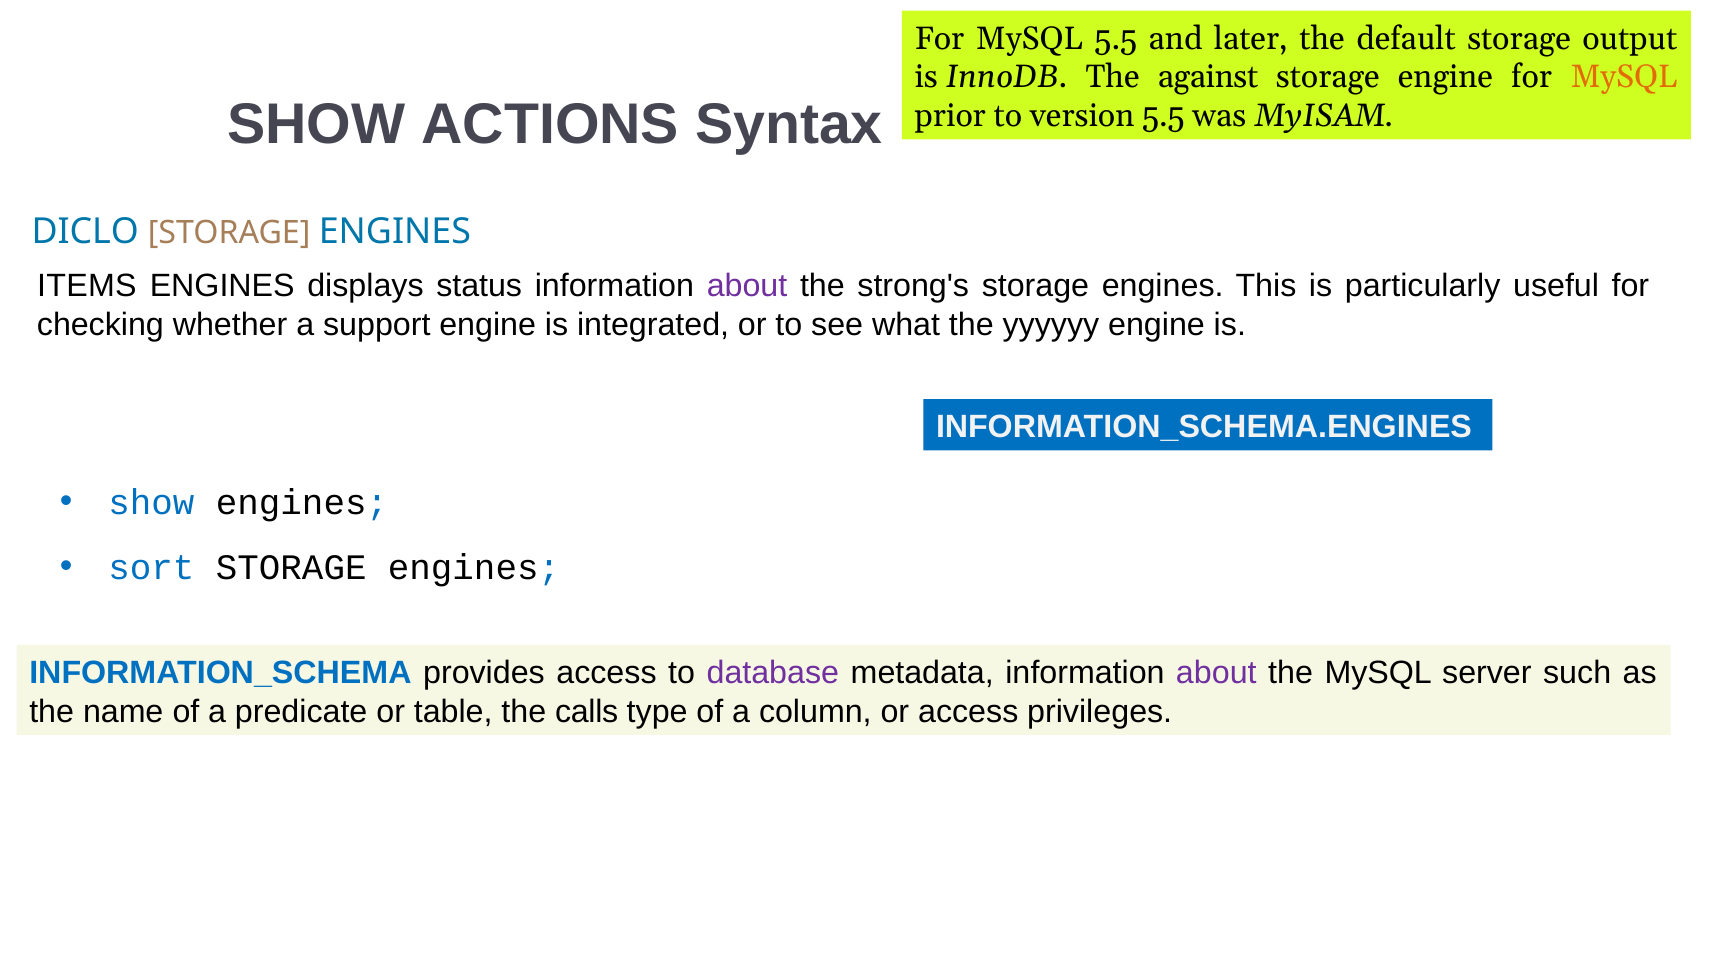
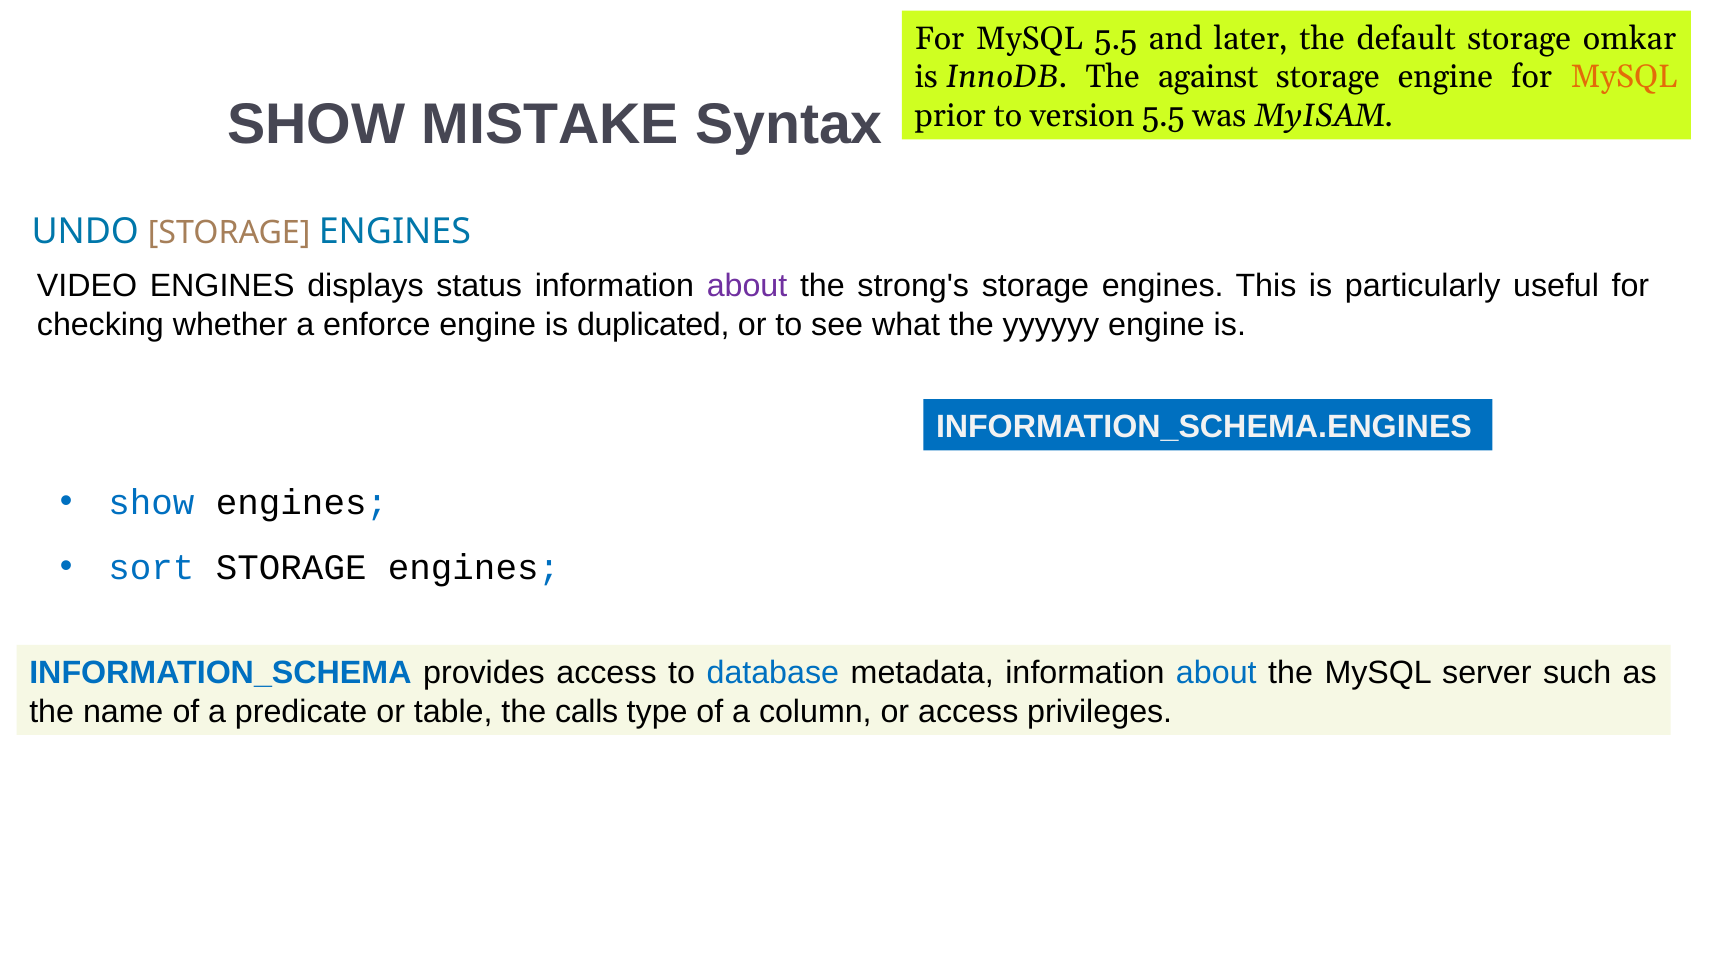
output: output -> omkar
ACTIONS: ACTIONS -> MISTAKE
DICLO: DICLO -> UNDO
ITEMS: ITEMS -> VIDEO
support: support -> enforce
integrated: integrated -> duplicated
database colour: purple -> blue
about at (1216, 672) colour: purple -> blue
